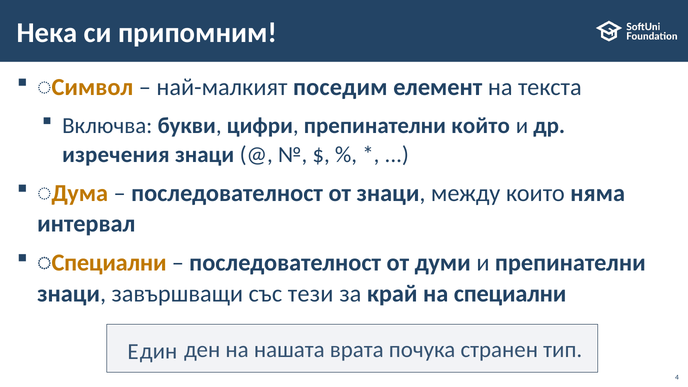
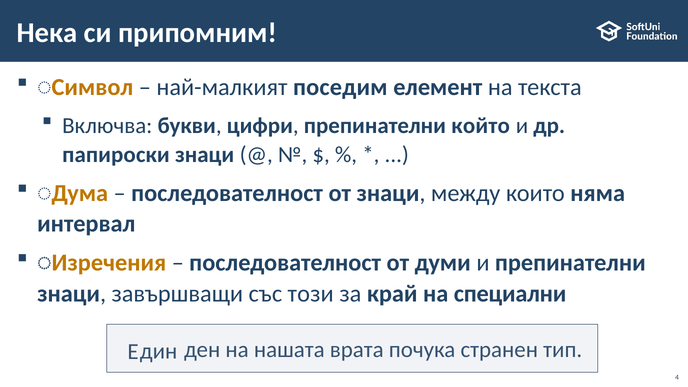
изречения: изречения -> папироски
Специални at (109, 263): Специални -> Изречения
тези: тези -> този
